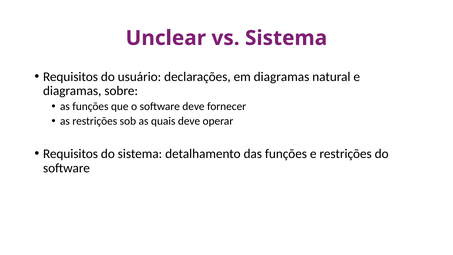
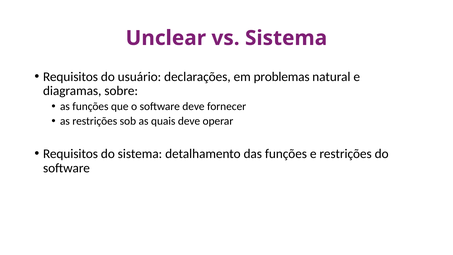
em diagramas: diagramas -> problemas
